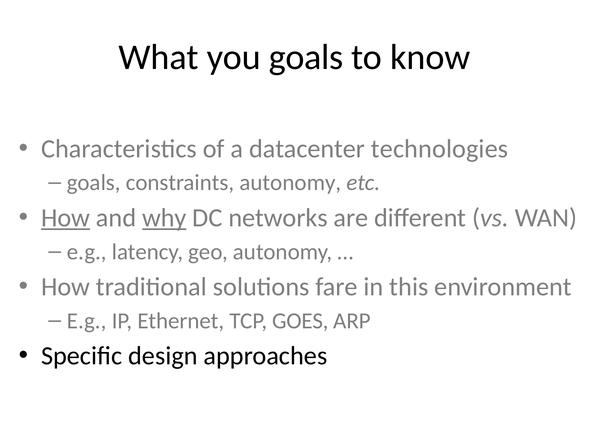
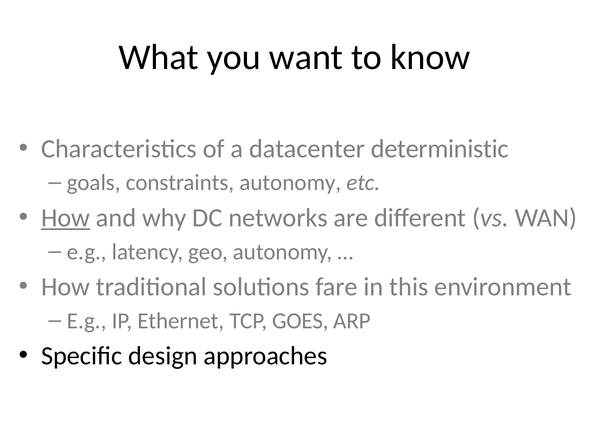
you goals: goals -> want
technologies: technologies -> deterministic
why underline: present -> none
